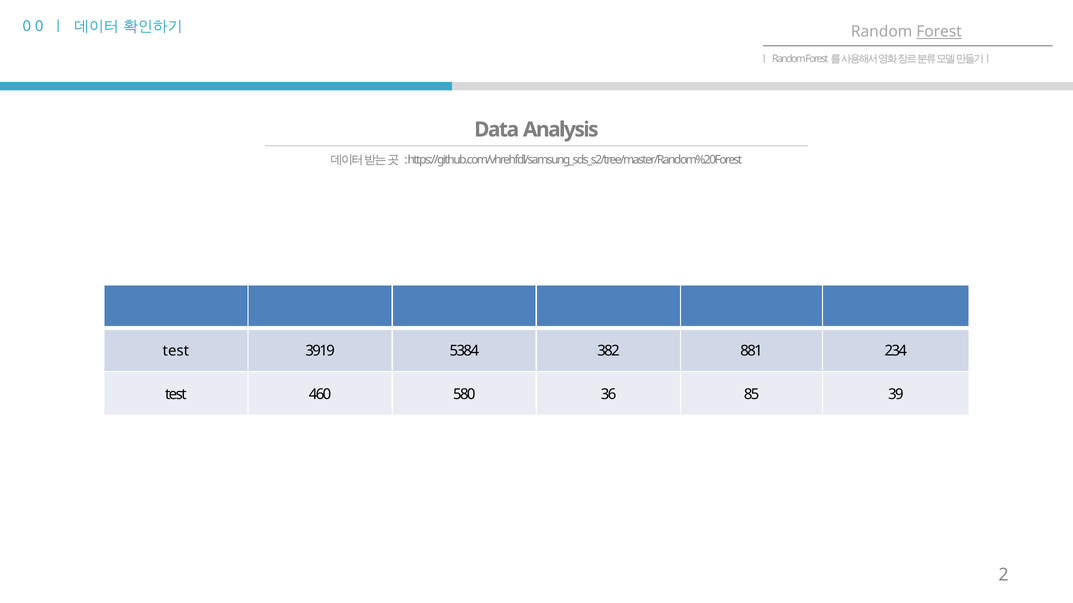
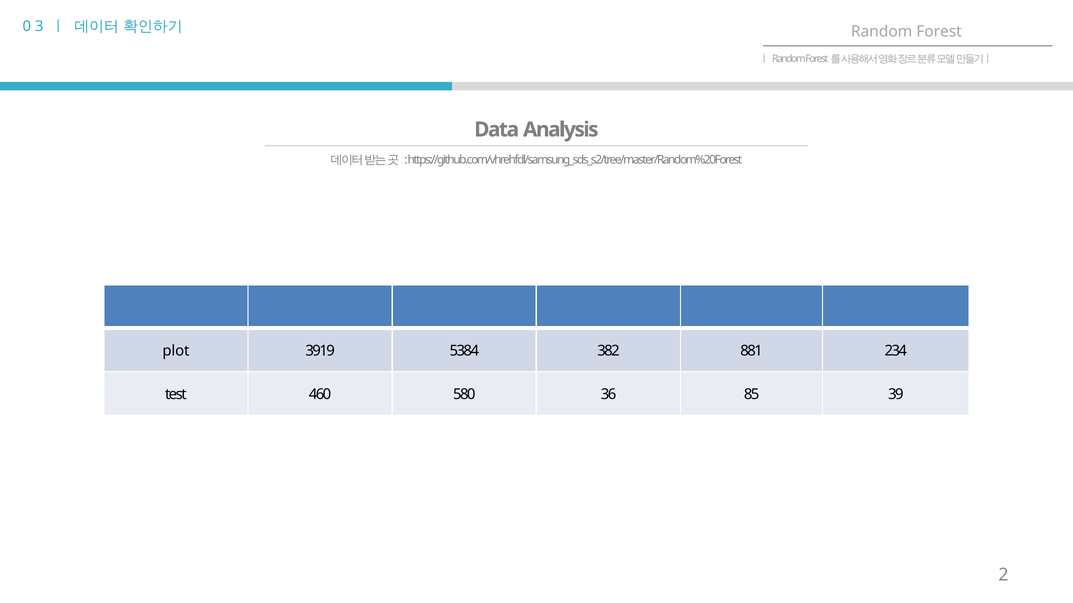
0 0: 0 -> 3
Forest underline: present -> none
test at (176, 351): test -> plot
